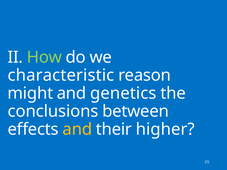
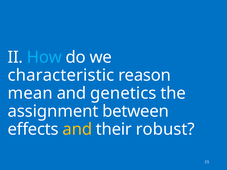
How colour: light green -> light blue
might: might -> mean
conclusions: conclusions -> assignment
higher: higher -> robust
